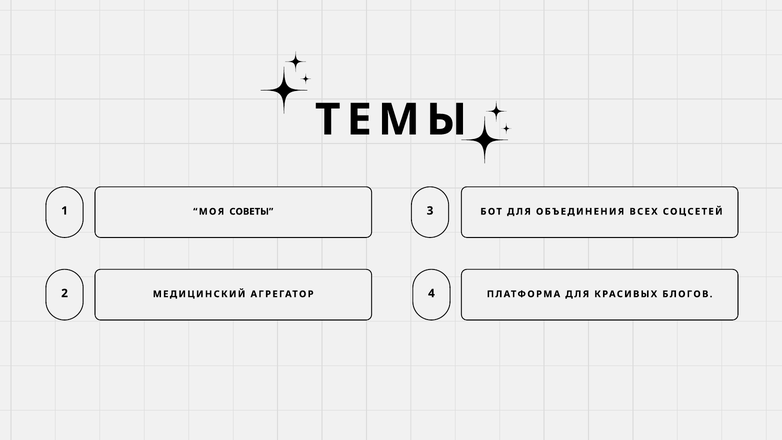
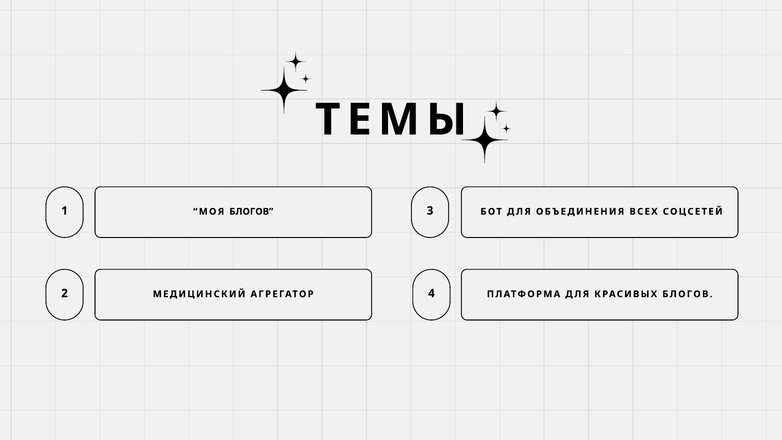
МОЯ СОВЕТЫ: СОВЕТЫ -> БЛОГОВ
